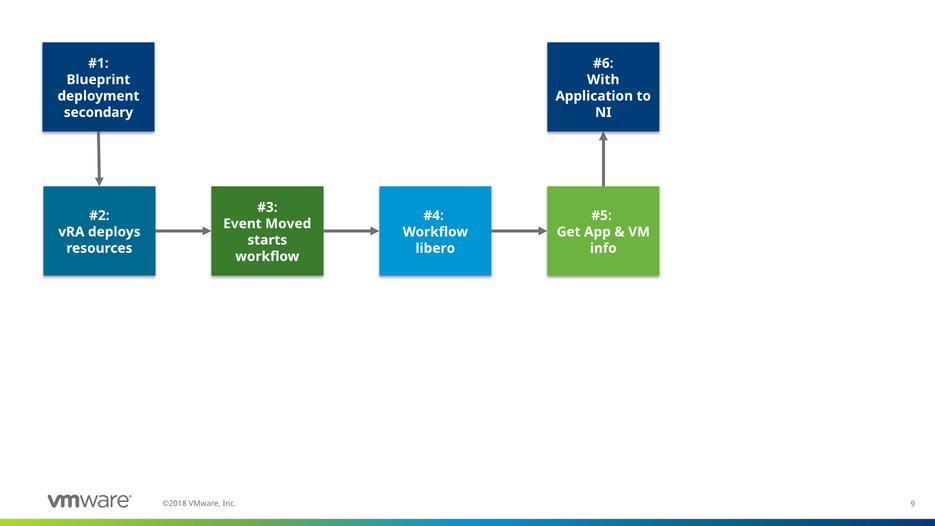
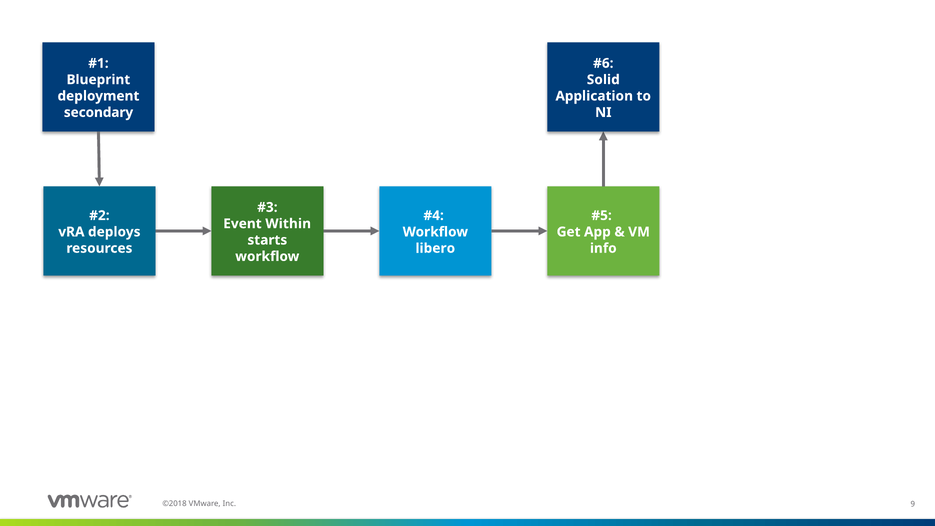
With: With -> Solid
Moved: Moved -> Within
